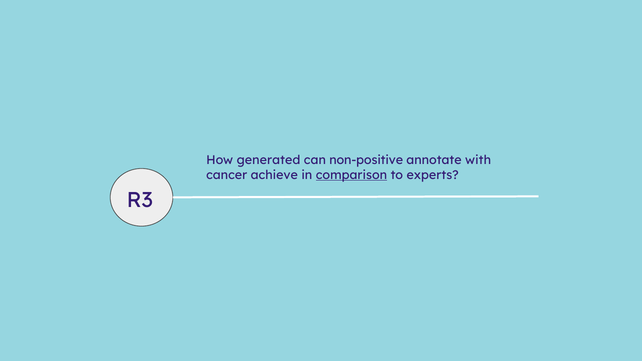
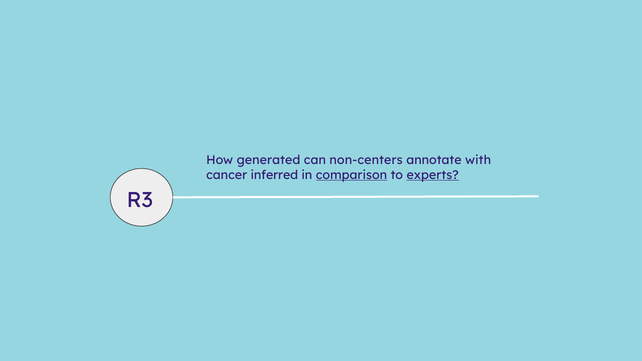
non-positive: non-positive -> non-centers
achieve: achieve -> inferred
experts underline: none -> present
